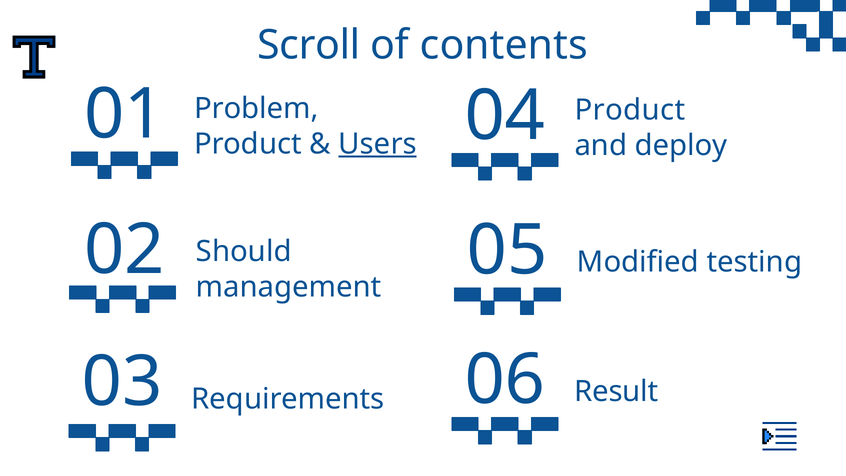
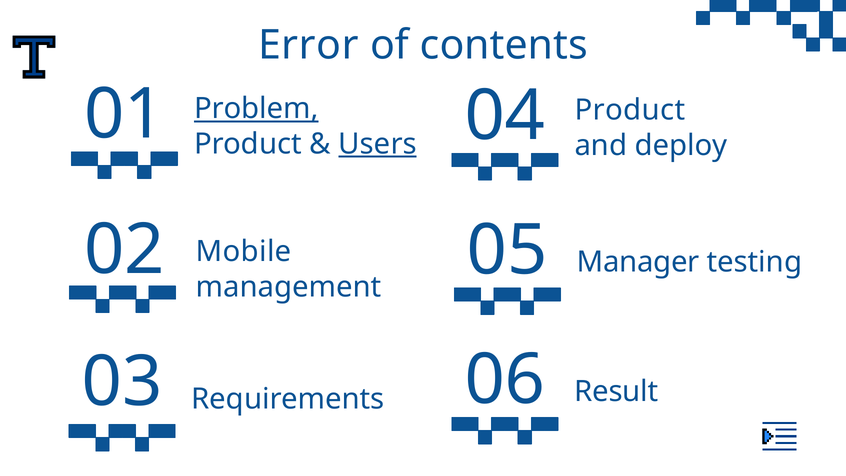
Scroll: Scroll -> Error
Problem underline: none -> present
Should: Should -> Mobile
Modified: Modified -> Manager
